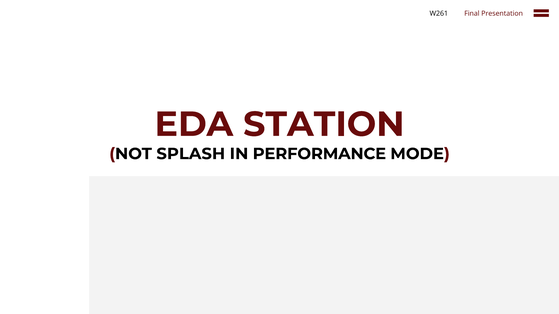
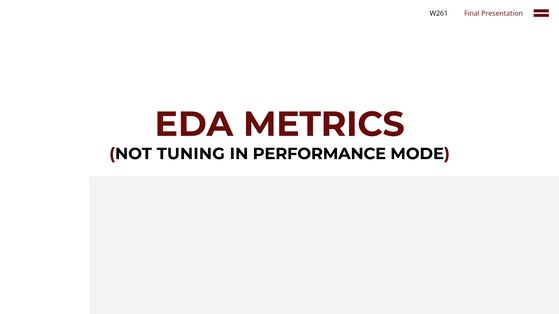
STATION: STATION -> METRICS
SPLASH: SPLASH -> TUNING
